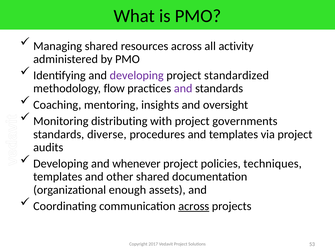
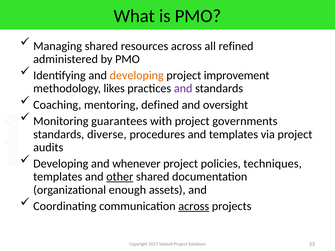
activity: activity -> refined
developing at (137, 76) colour: purple -> orange
standardized: standardized -> improvement
flow: flow -> likes
insights: insights -> defined
distributing: distributing -> guarantees
other underline: none -> present
